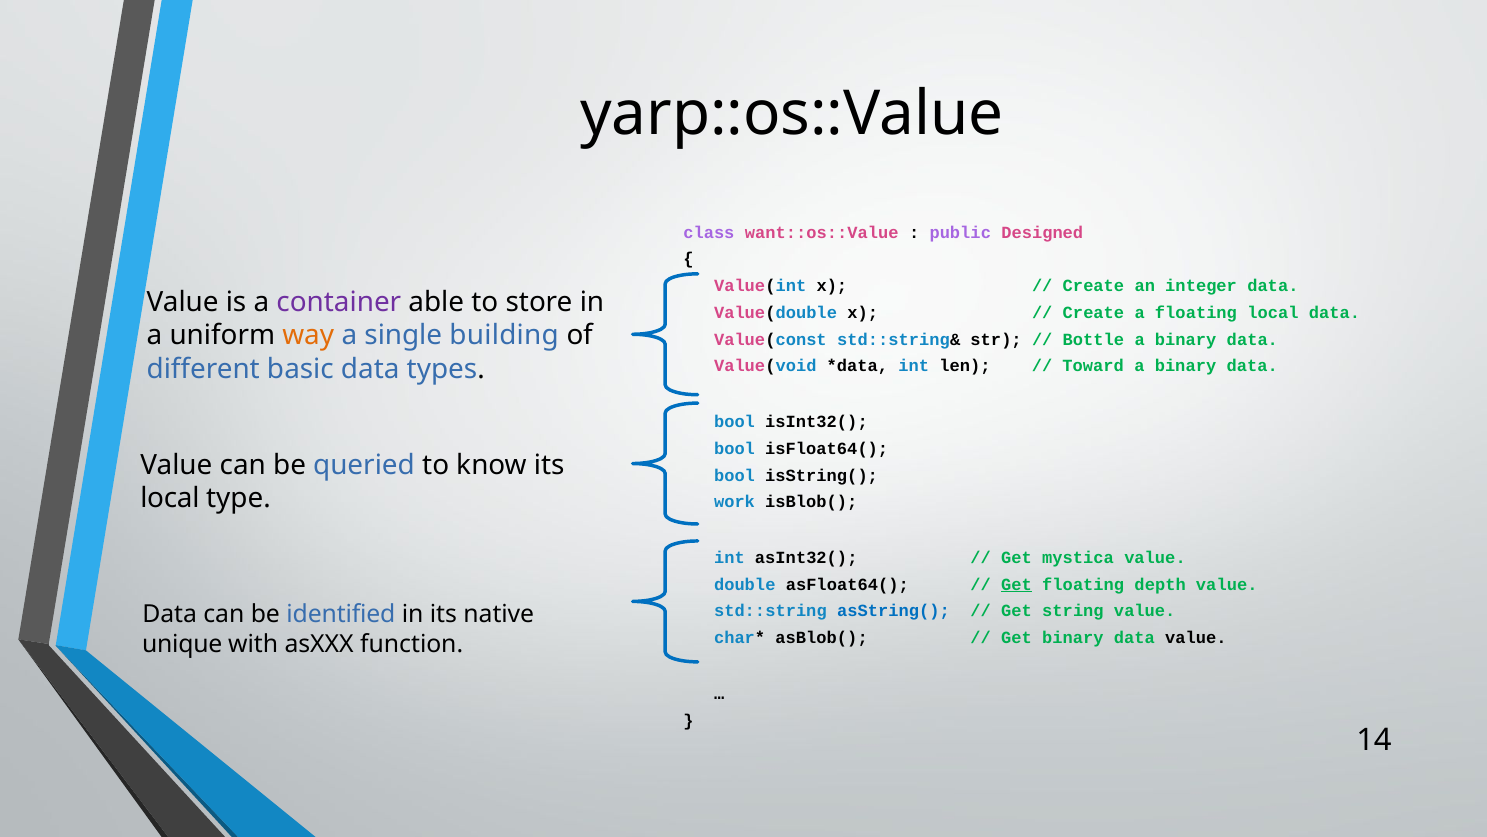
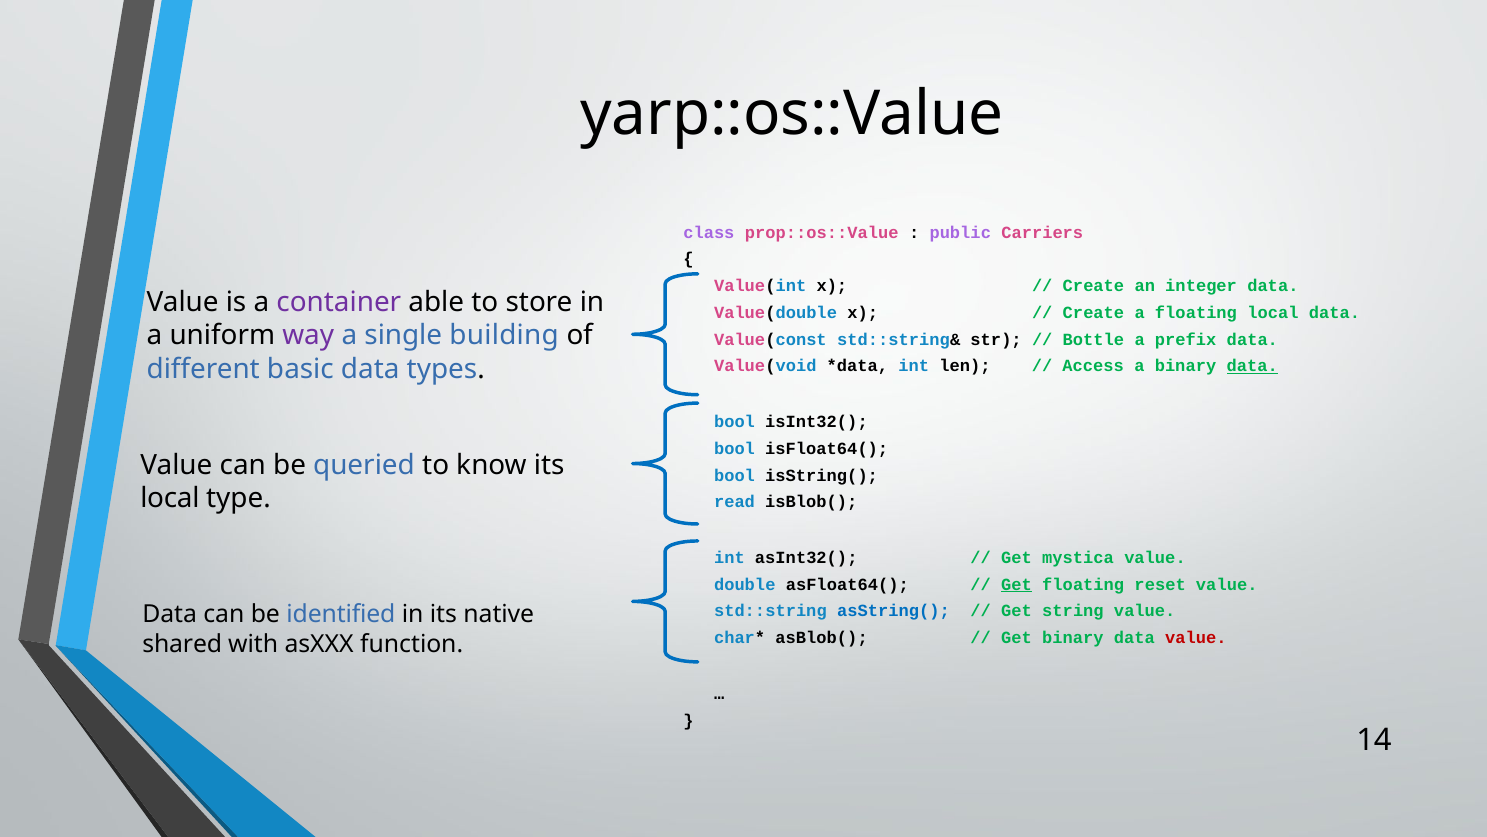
want::os::Value: want::os::Value -> prop::os::Value
Designed: Designed -> Carriers
way colour: orange -> purple
binary at (1186, 339): binary -> prefix
Toward: Toward -> Access
data at (1252, 366) underline: none -> present
work: work -> read
depth: depth -> reset
value at (1196, 638) colour: black -> red
unique: unique -> shared
